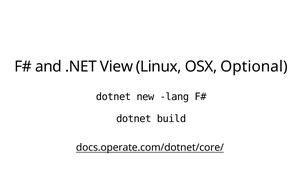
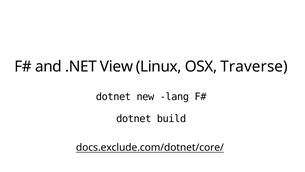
Optional: Optional -> Traverse
docs.operate.com/dotnet/core/: docs.operate.com/dotnet/core/ -> docs.exclude.com/dotnet/core/
